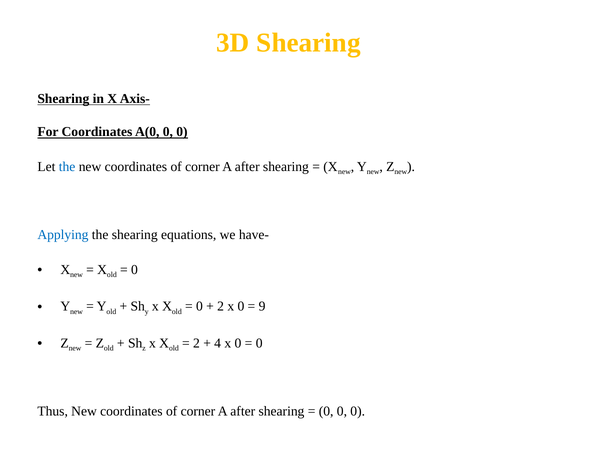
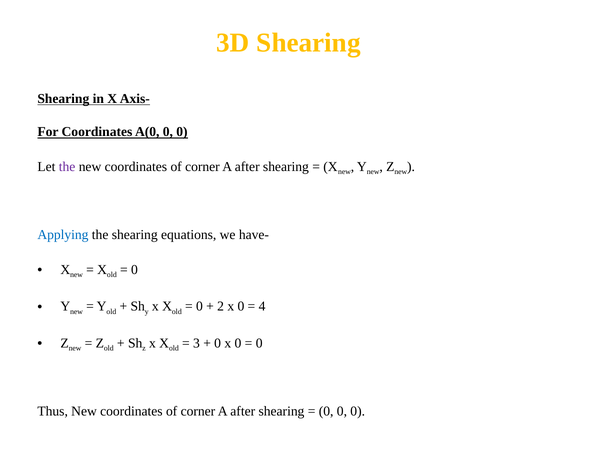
the at (67, 167) colour: blue -> purple
9: 9 -> 4
2 at (196, 343): 2 -> 3
4 at (218, 343): 4 -> 0
